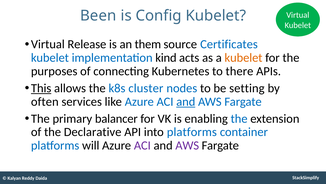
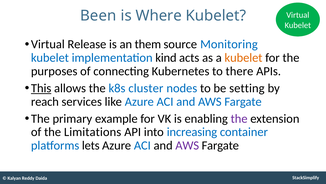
Config: Config -> Where
Certificates: Certificates -> Monitoring
often: often -> reach
and at (186, 101) underline: present -> none
balancer: balancer -> example
the at (239, 118) colour: blue -> purple
Declarative: Declarative -> Limitations
into platforms: platforms -> increasing
will: will -> lets
ACI at (142, 145) colour: purple -> blue
